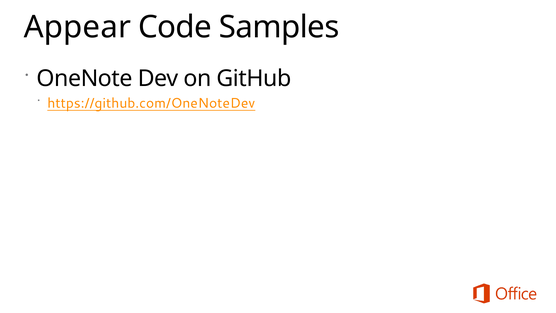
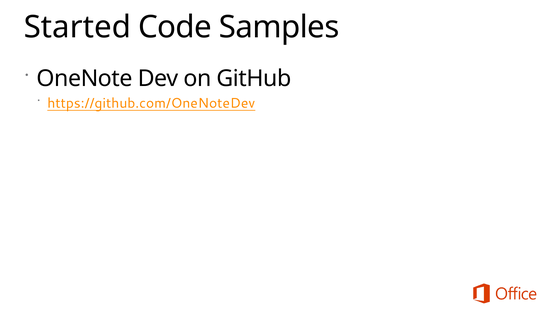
Appear: Appear -> Started
